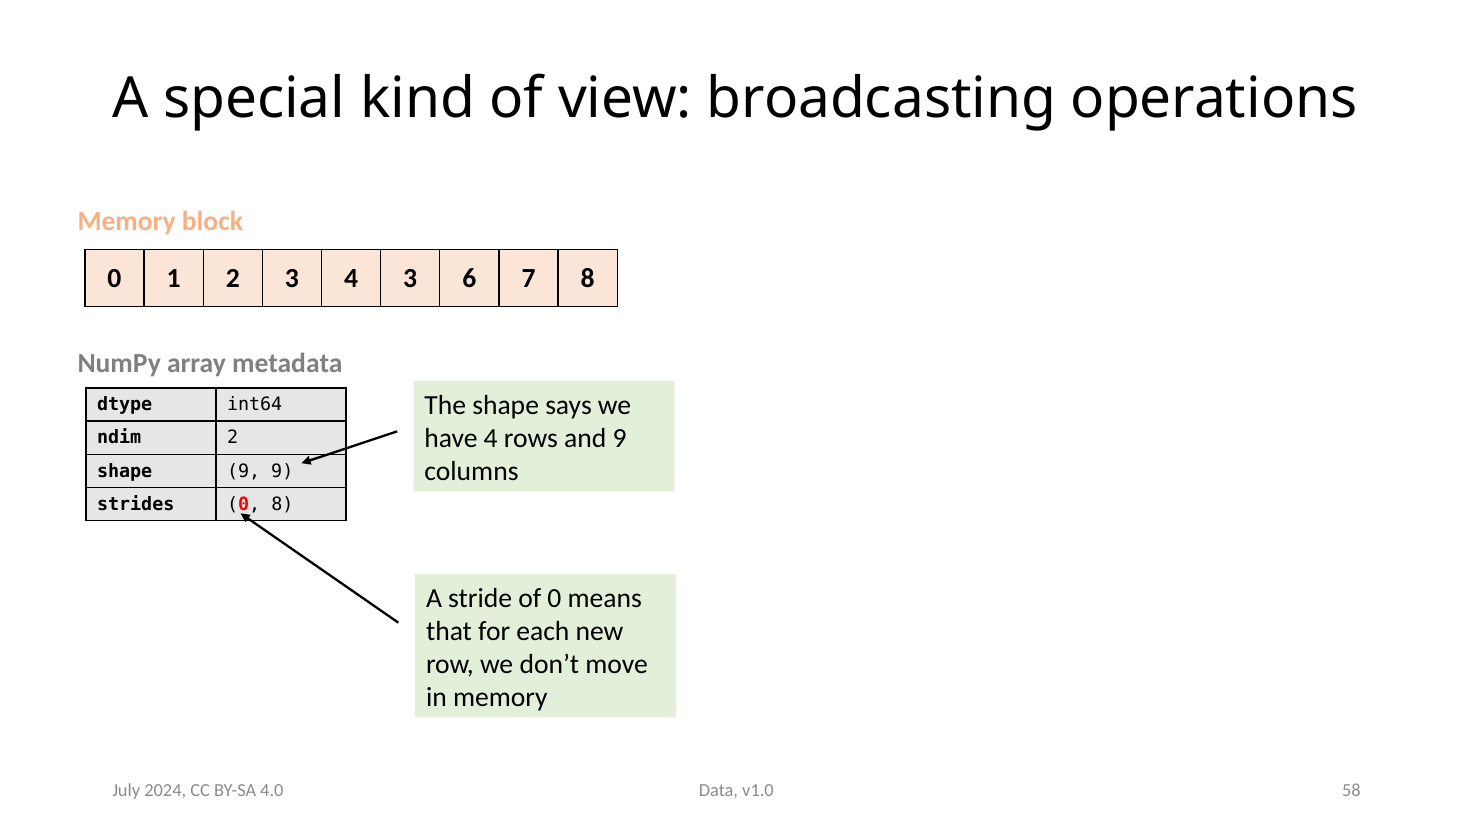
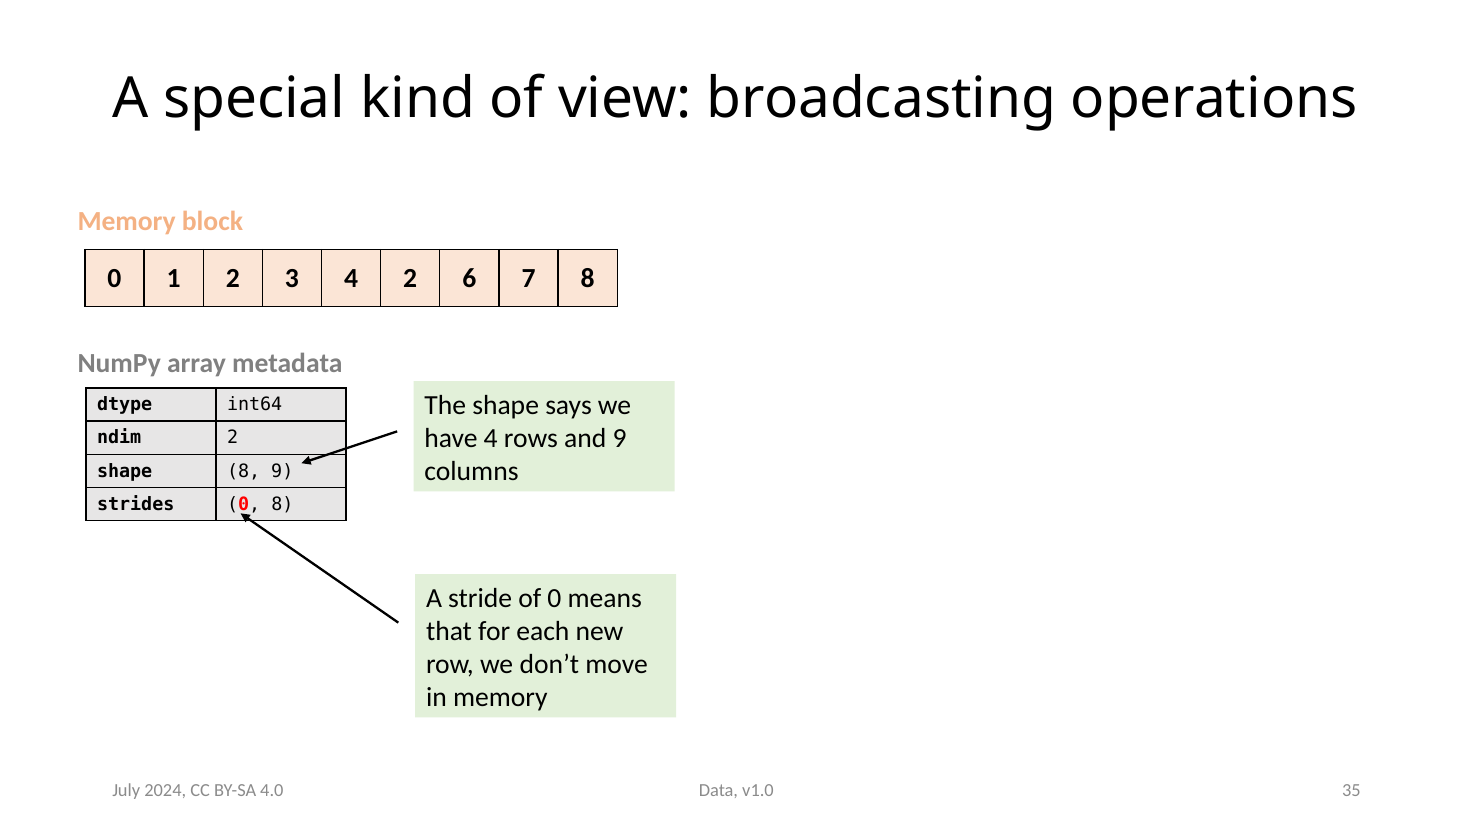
4 3: 3 -> 2
shape 9: 9 -> 8
58: 58 -> 35
